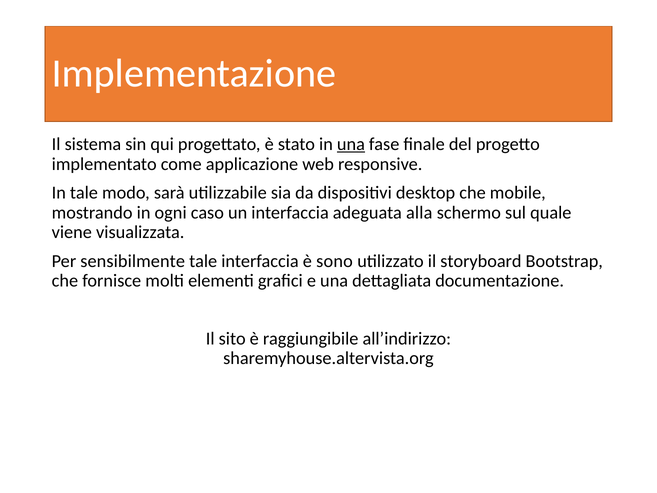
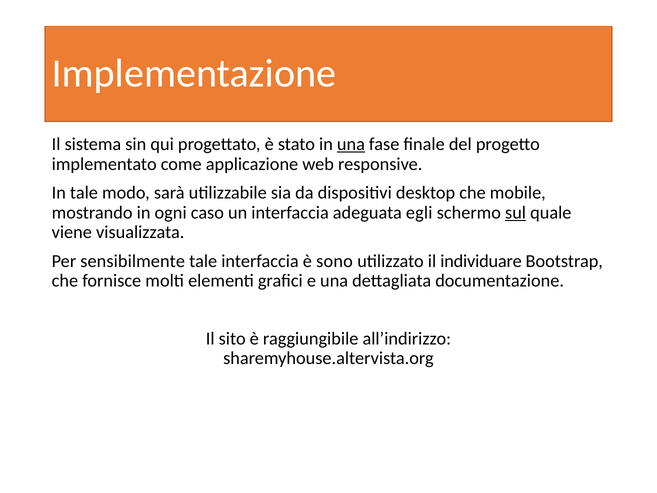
alla: alla -> egli
sul underline: none -> present
storyboard: storyboard -> individuare
